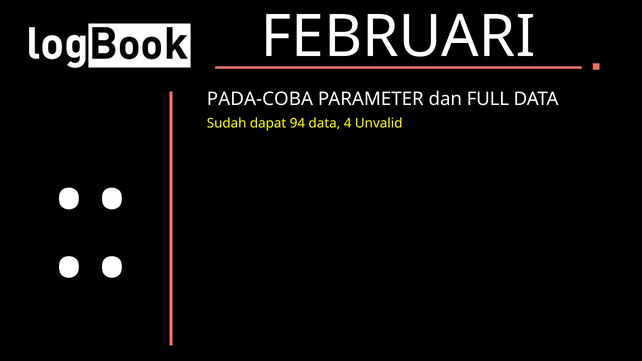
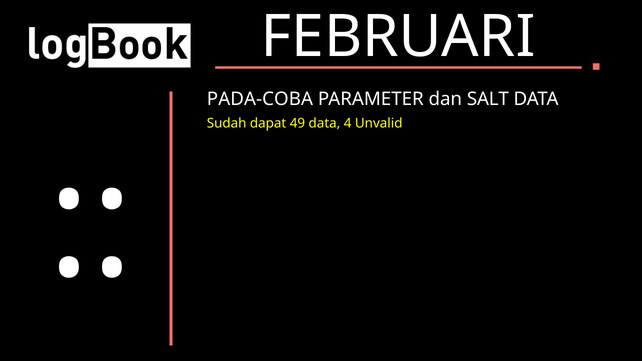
FULL: FULL -> SALT
94: 94 -> 49
